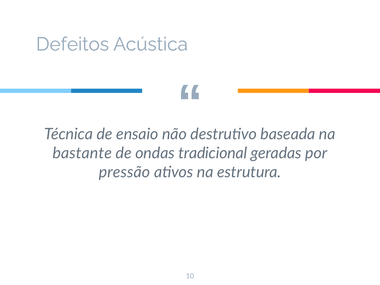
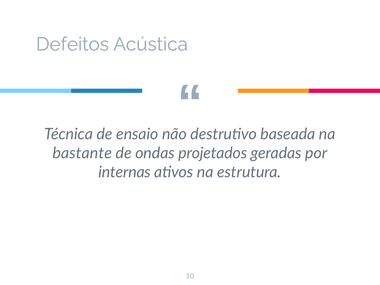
tradicional: tradicional -> projetados
pressão: pressão -> internas
